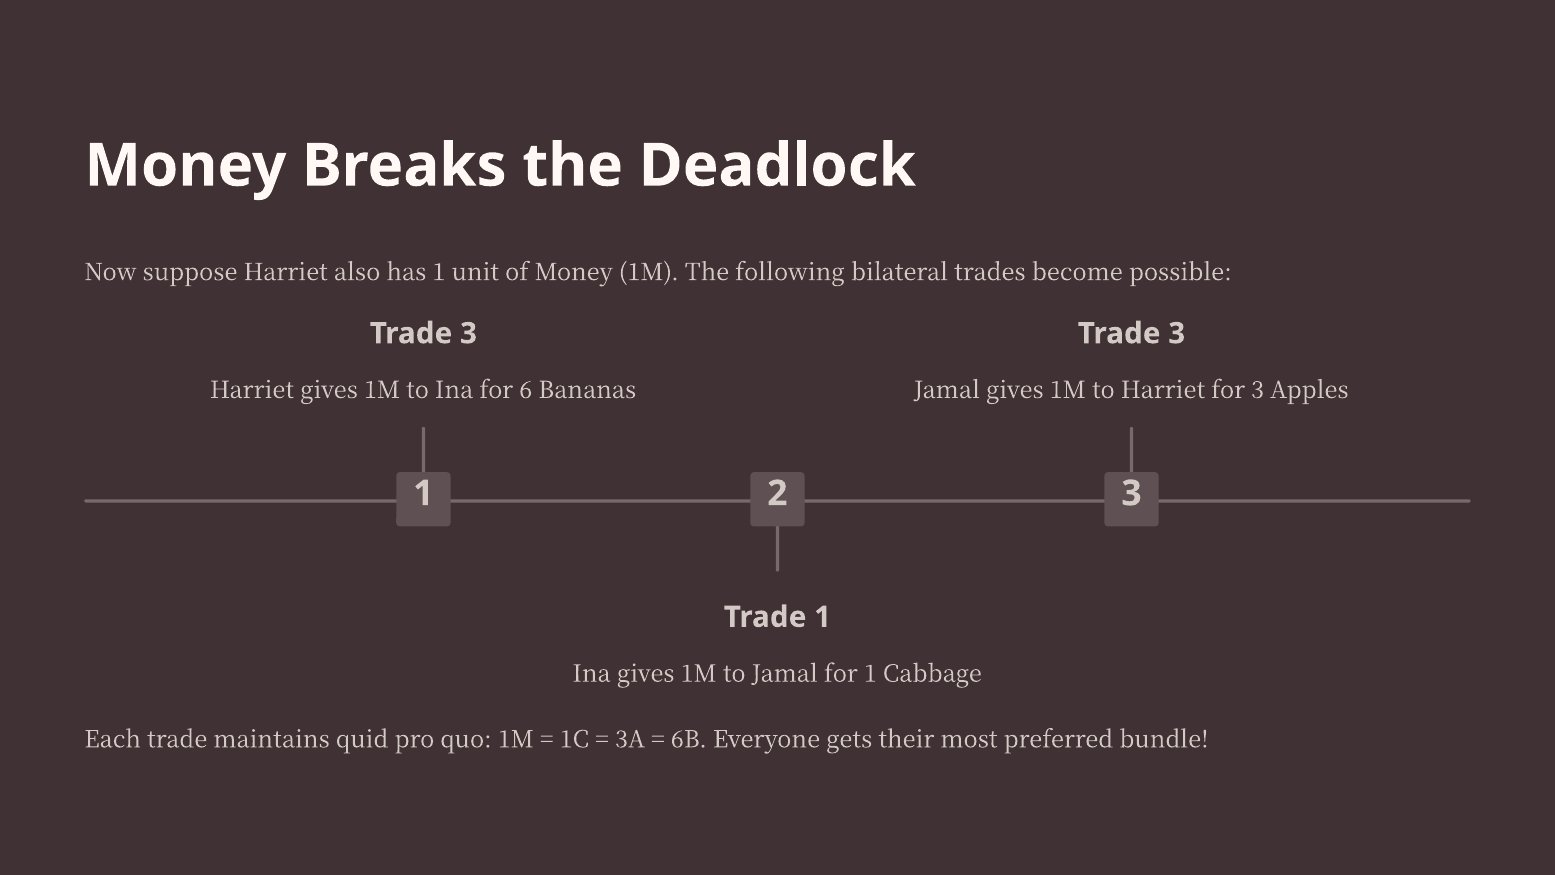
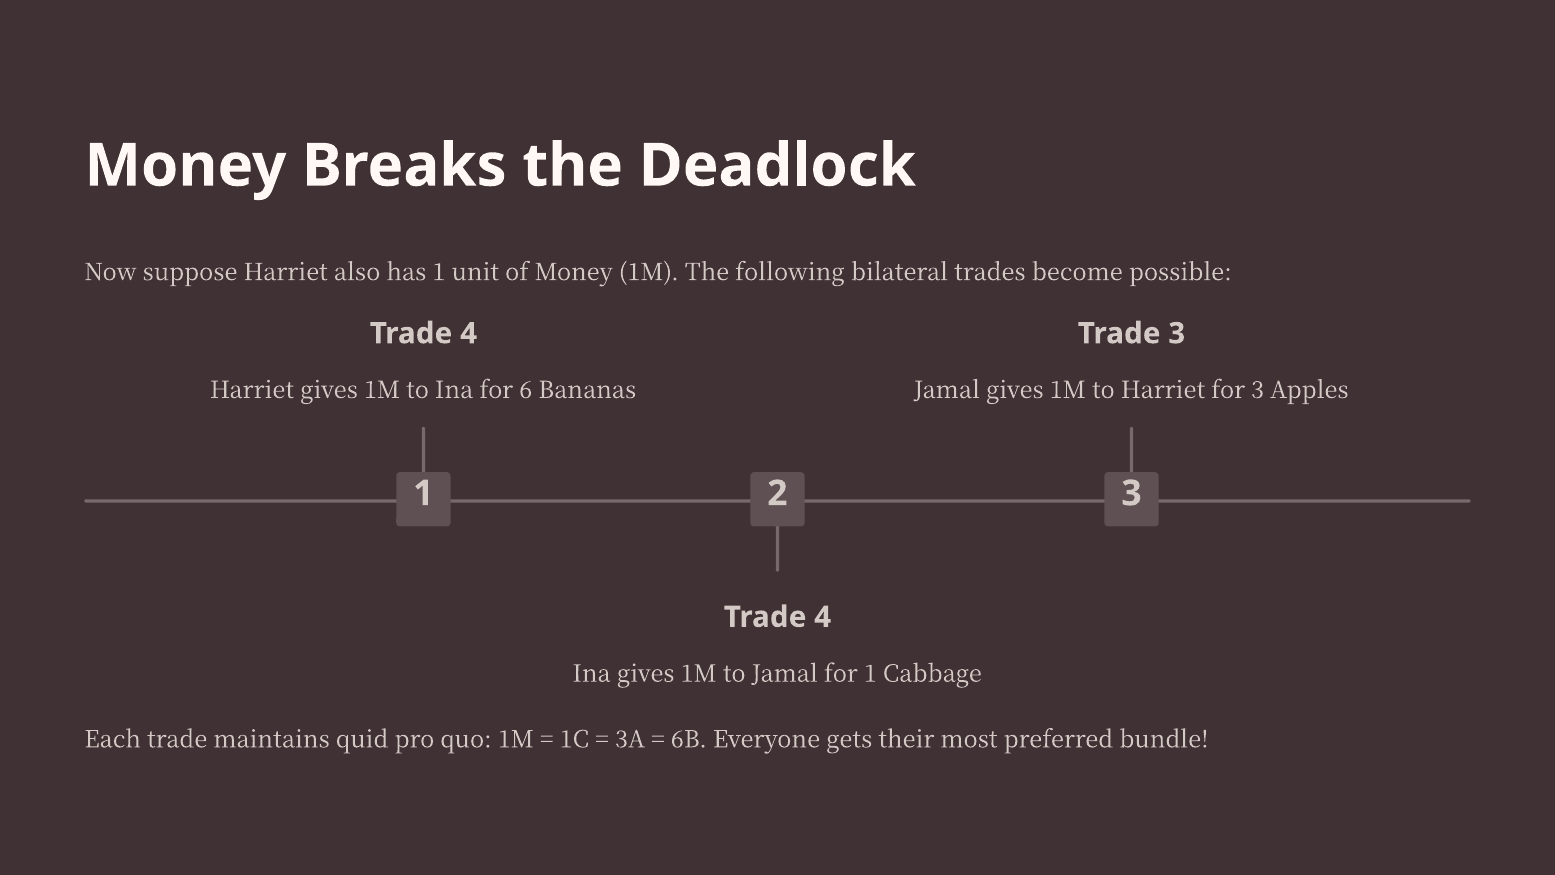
3 at (469, 333): 3 -> 4
1 at (823, 617): 1 -> 4
